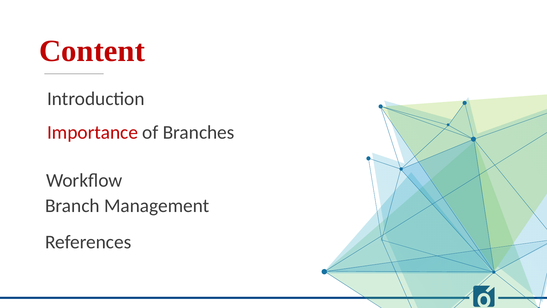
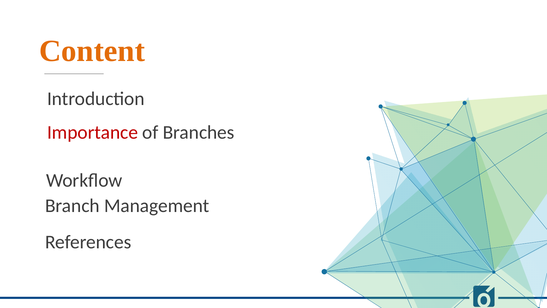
Content colour: red -> orange
